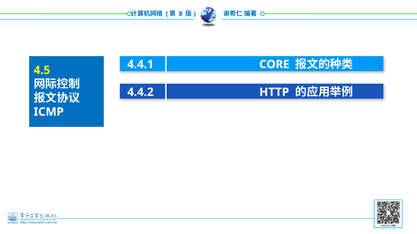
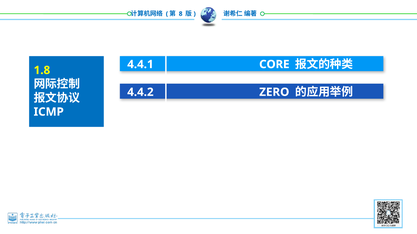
4.5: 4.5 -> 1.8
HTTP: HTTP -> ZERO
